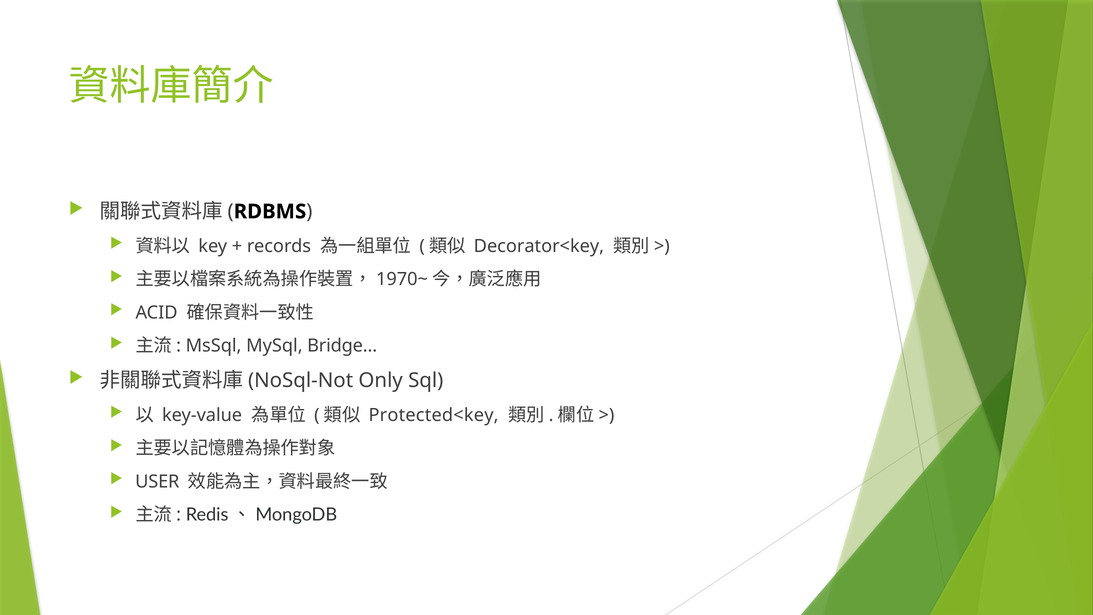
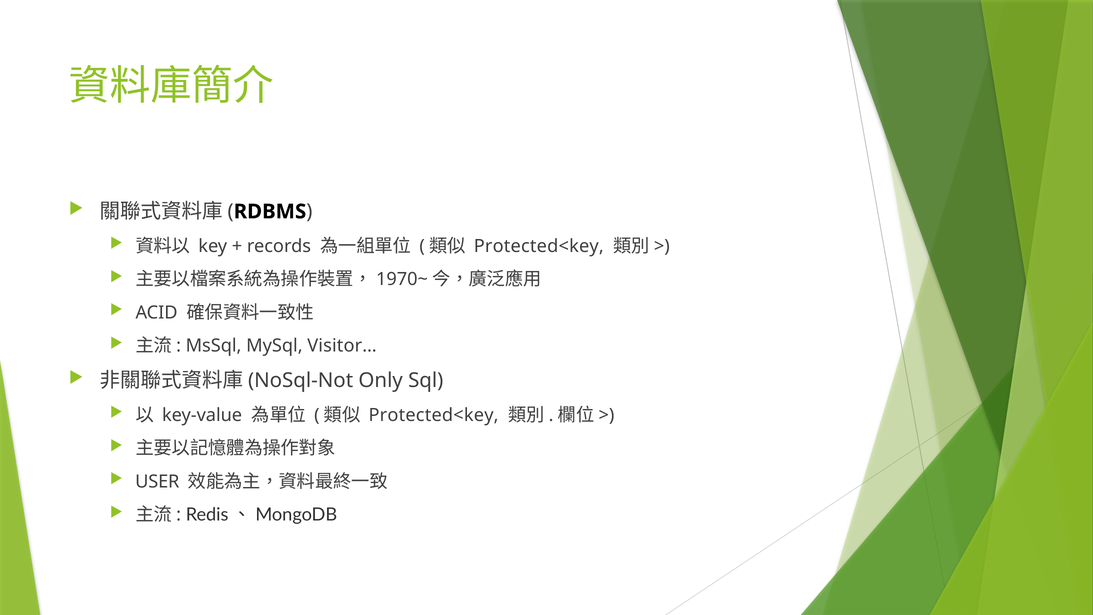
Decorator<key at (539, 246): Decorator<key -> Protected<key
Bridge…: Bridge… -> Visitor…
